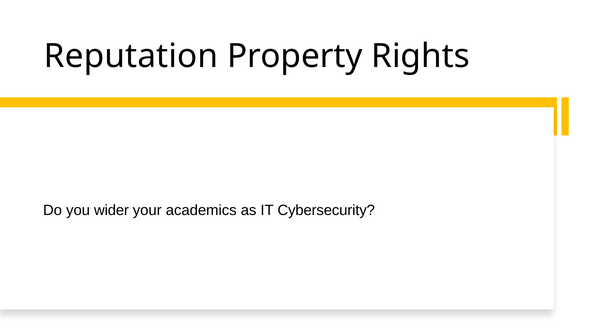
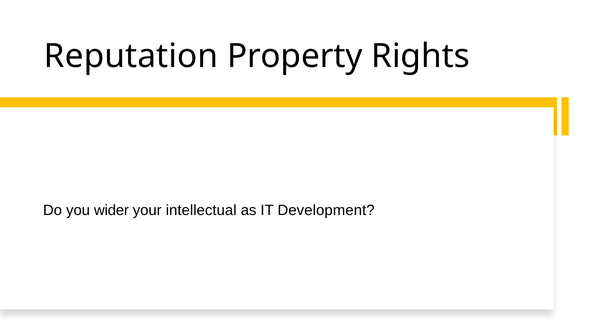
academics: academics -> intellectual
Cybersecurity: Cybersecurity -> Development
